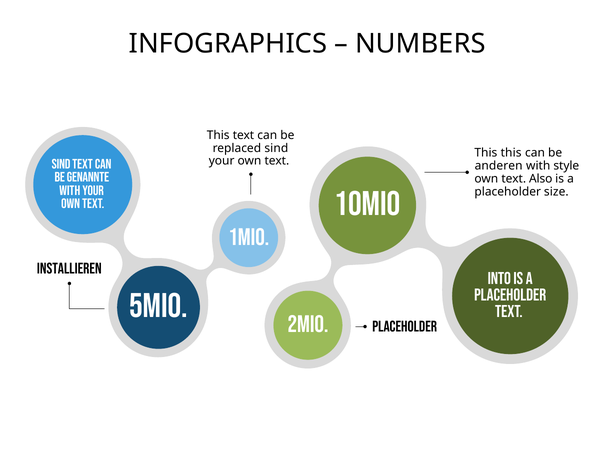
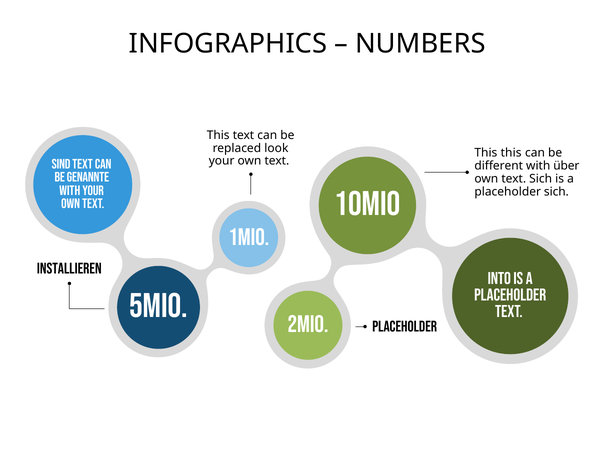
replaced sind: sind -> look
anderen: anderen -> different
style: style -> über
text Also: Also -> Sich
placeholder size: size -> sich
